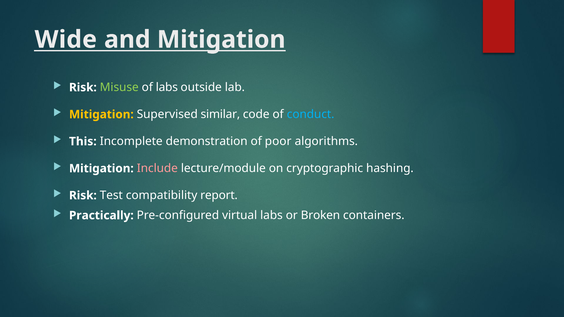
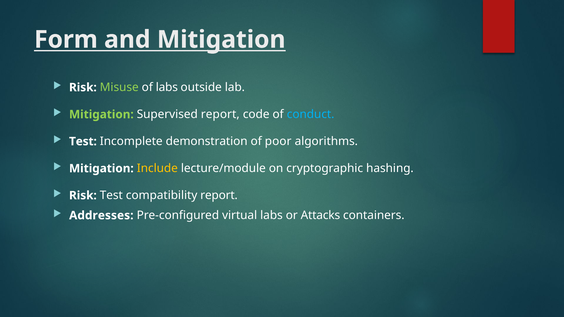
Wide: Wide -> Form
Mitigation at (101, 115) colour: yellow -> light green
Supervised similar: similar -> report
This at (83, 142): This -> Test
Include colour: pink -> yellow
Practically: Practically -> Addresses
Broken: Broken -> Attacks
